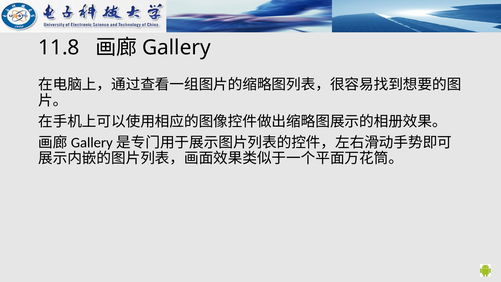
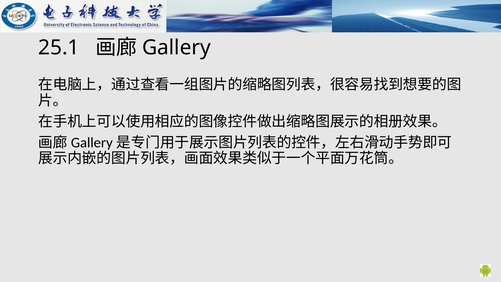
11.8: 11.8 -> 25.1
